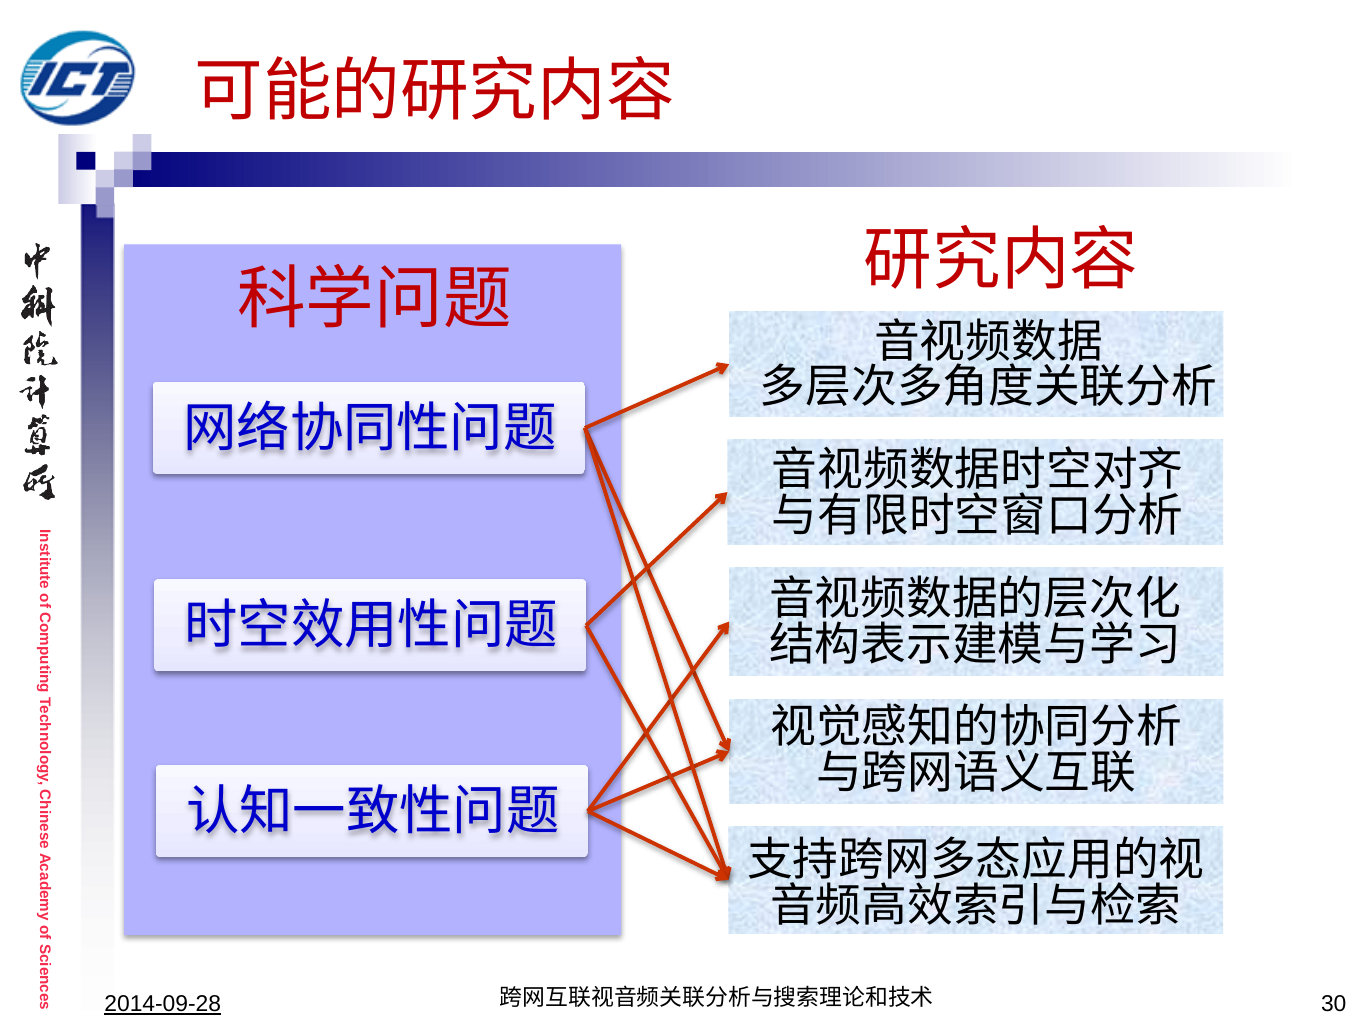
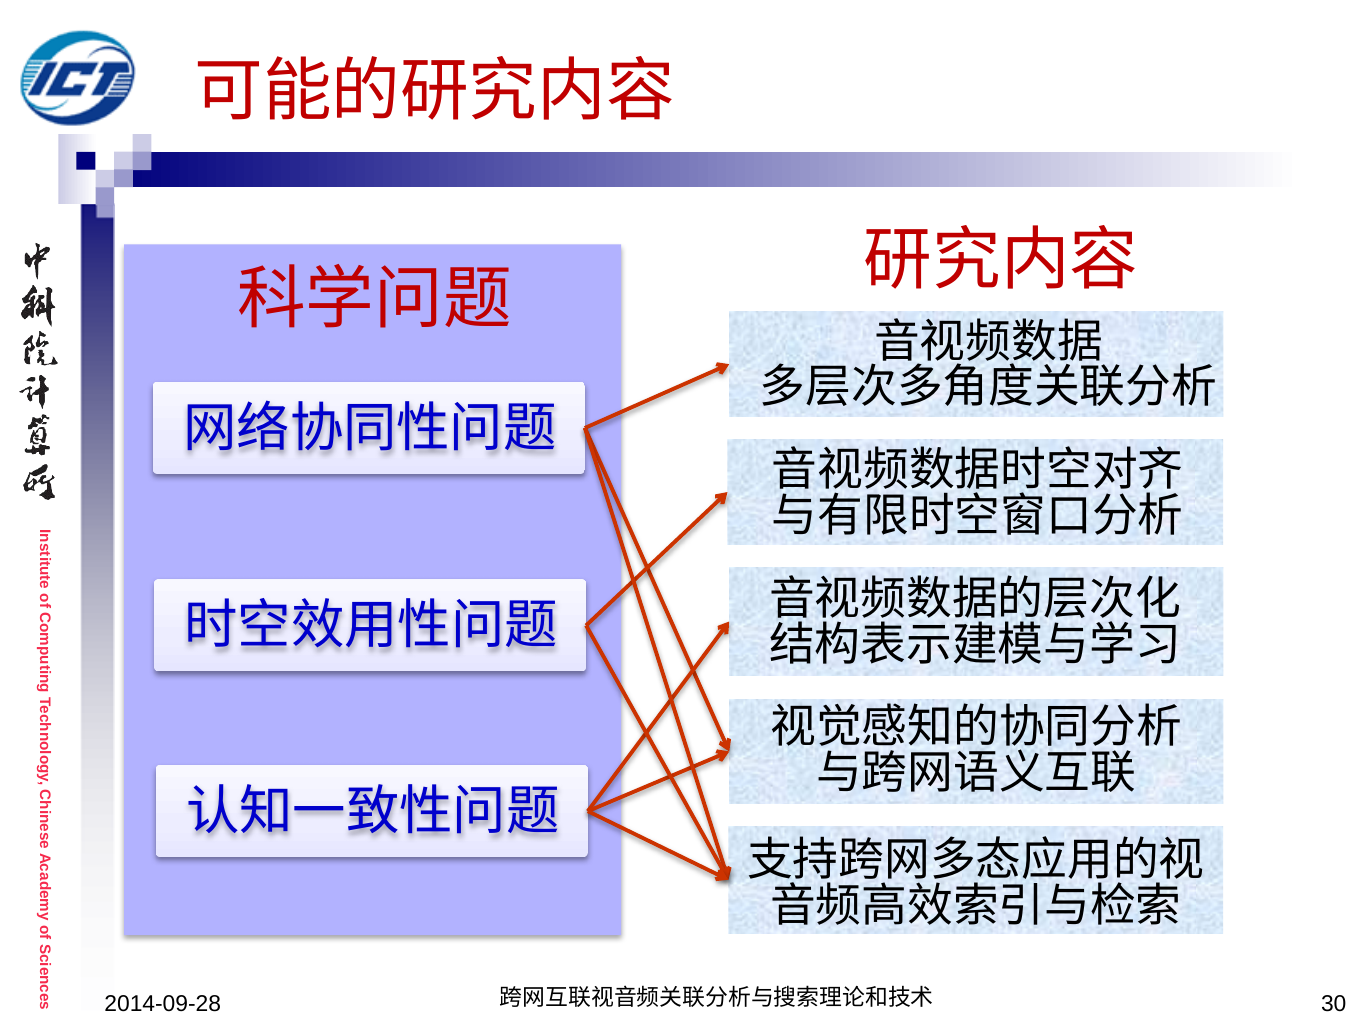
2014-09-28 underline: present -> none
